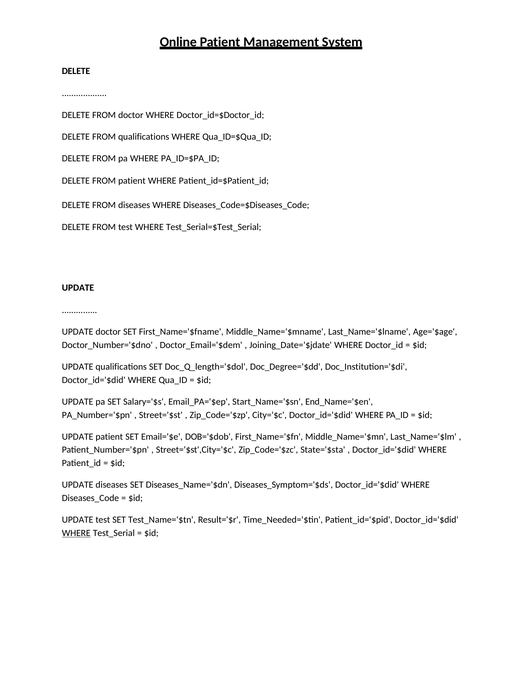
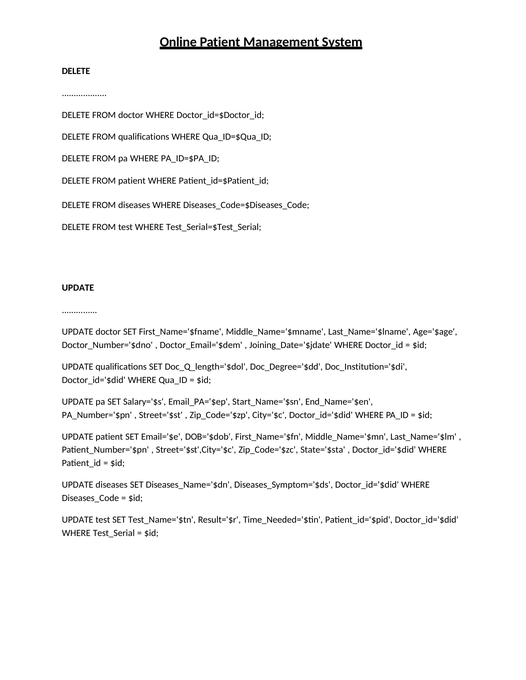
WHERE at (76, 534) underline: present -> none
